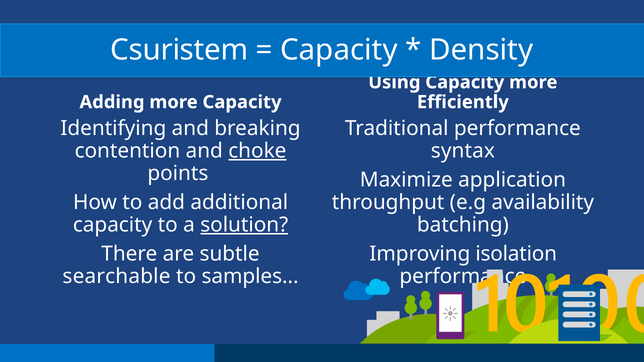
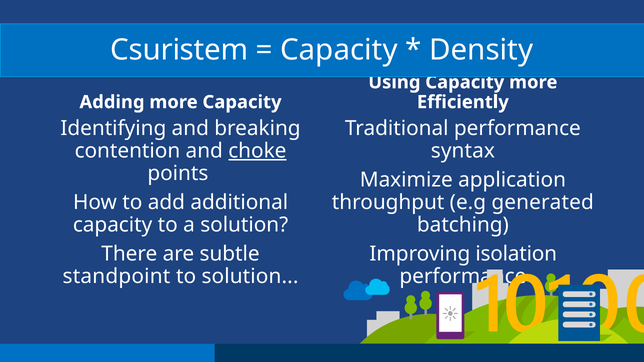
availability: availability -> generated
solution at (244, 225) underline: present -> none
searchable: searchable -> standpoint
to samples: samples -> solution
